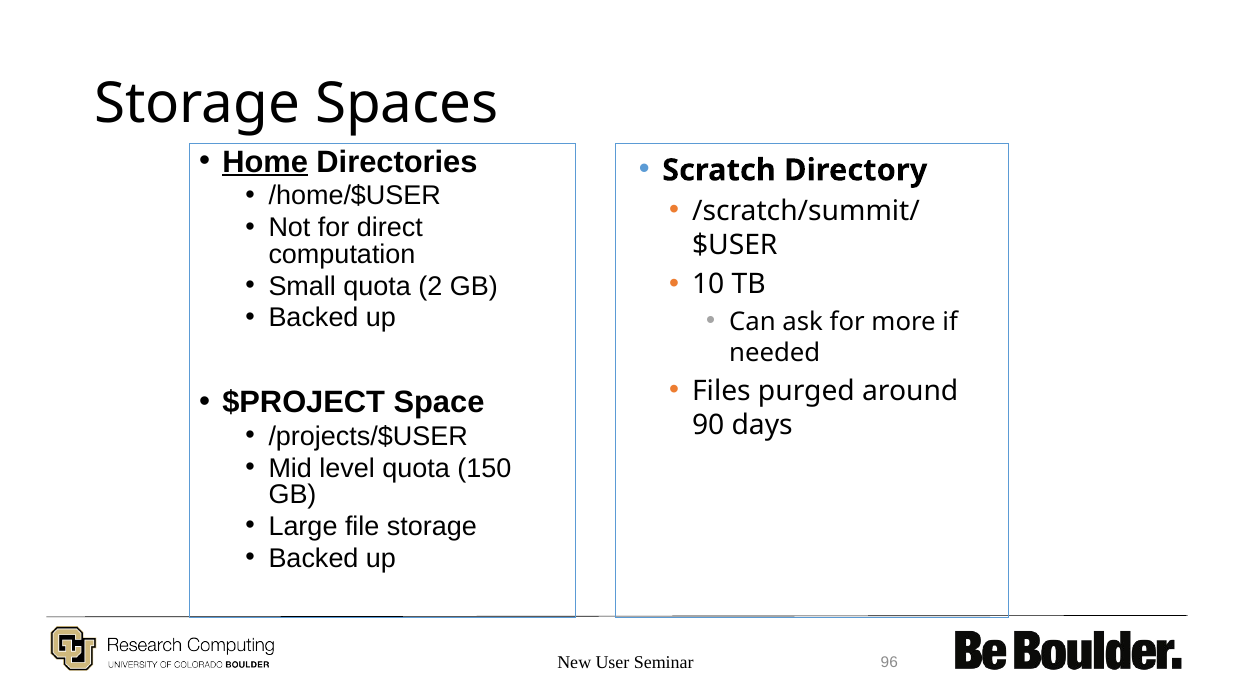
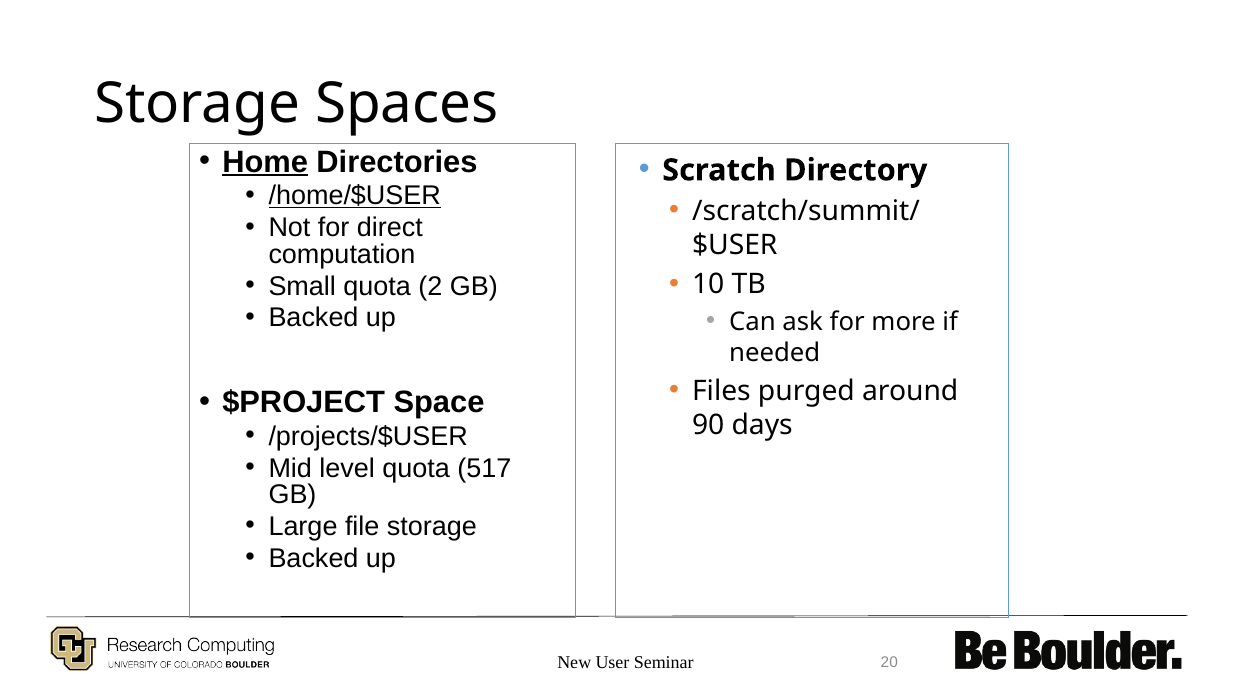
/home/$USER underline: none -> present
150: 150 -> 517
96: 96 -> 20
